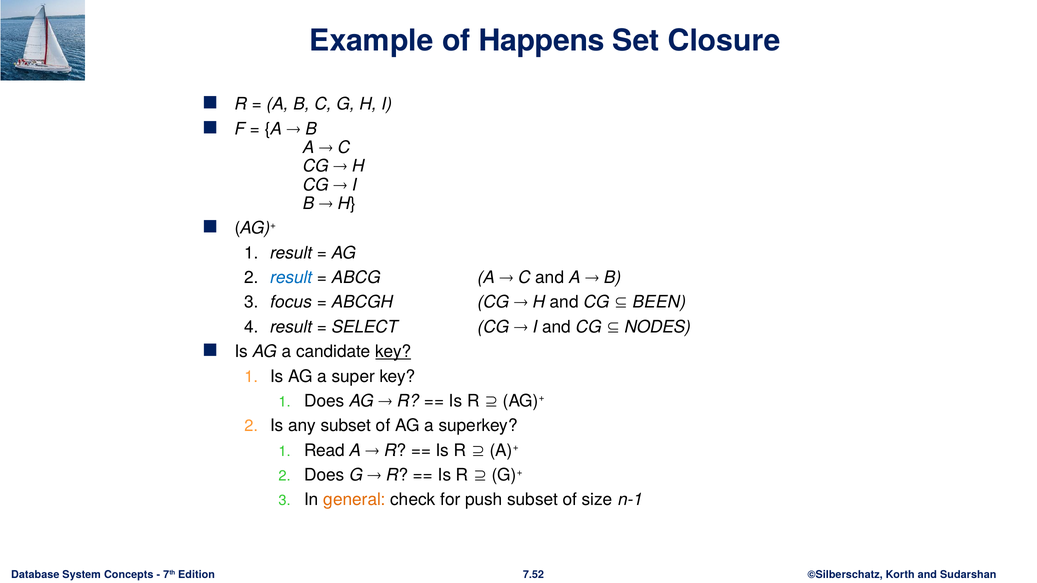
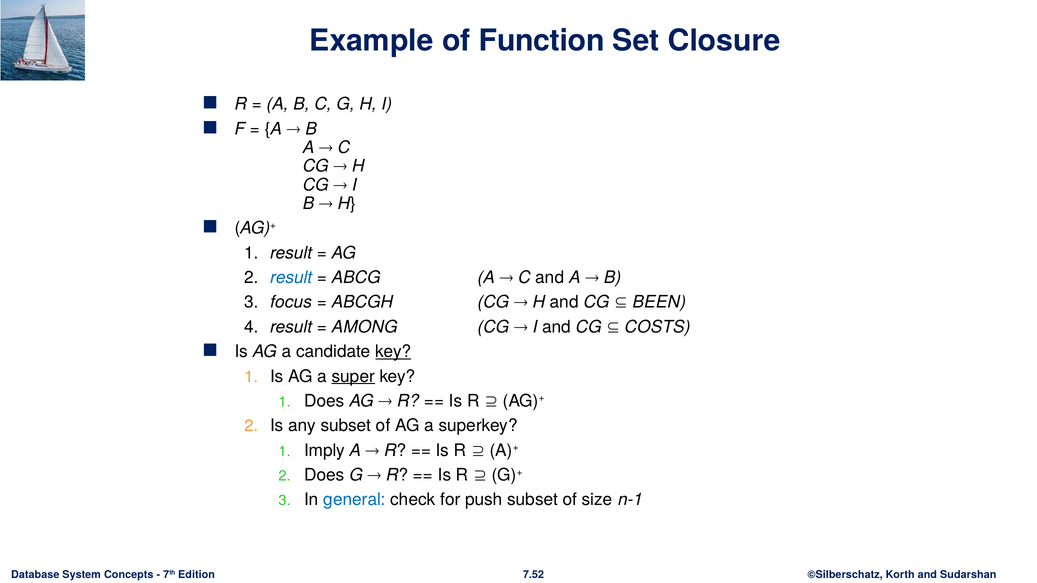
Happens: Happens -> Function
SELECT: SELECT -> AMONG
NODES: NODES -> COSTS
super underline: none -> present
Read: Read -> Imply
general colour: orange -> blue
